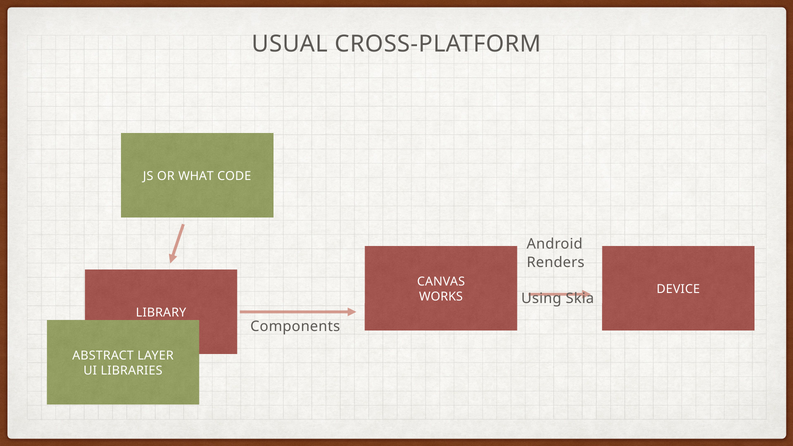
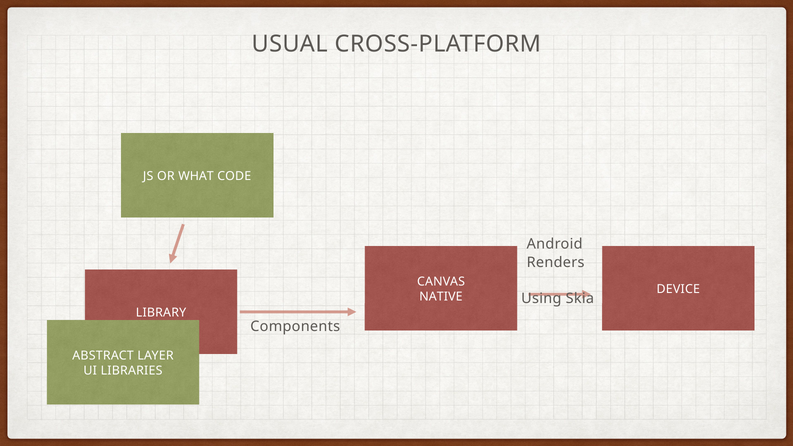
WORKS: WORKS -> NATIVE
